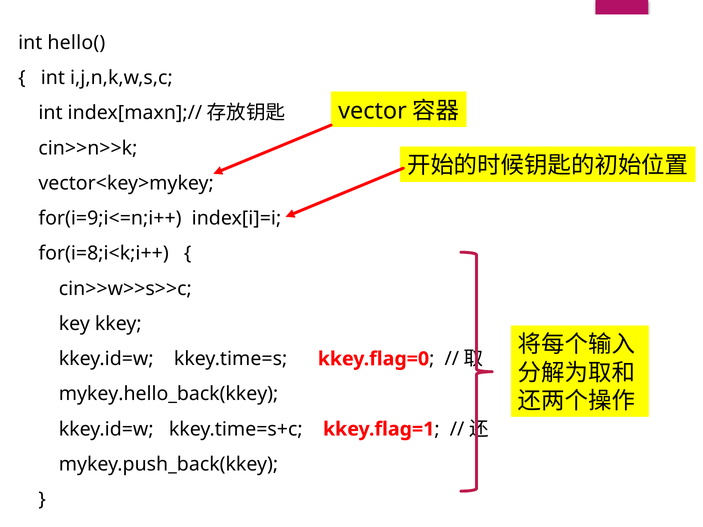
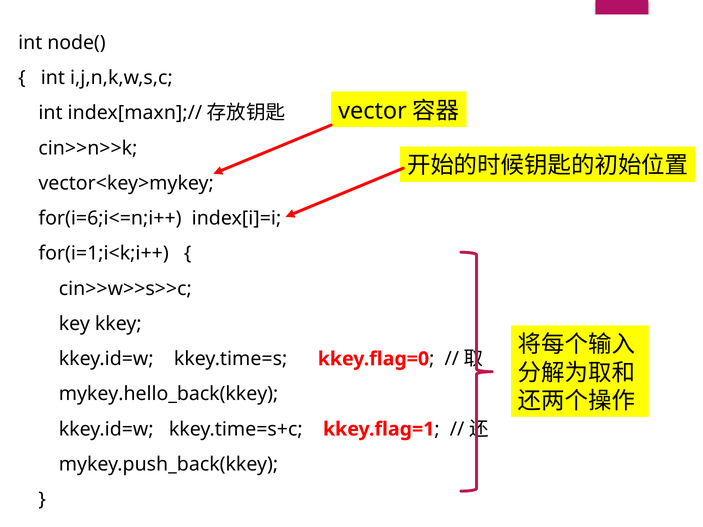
hello(: hello( -> node(
for(i=9;i<=n;i++: for(i=9;i<=n;i++ -> for(i=6;i<=n;i++
for(i=8;i<k;i++: for(i=8;i<k;i++ -> for(i=1;i<k;i++
